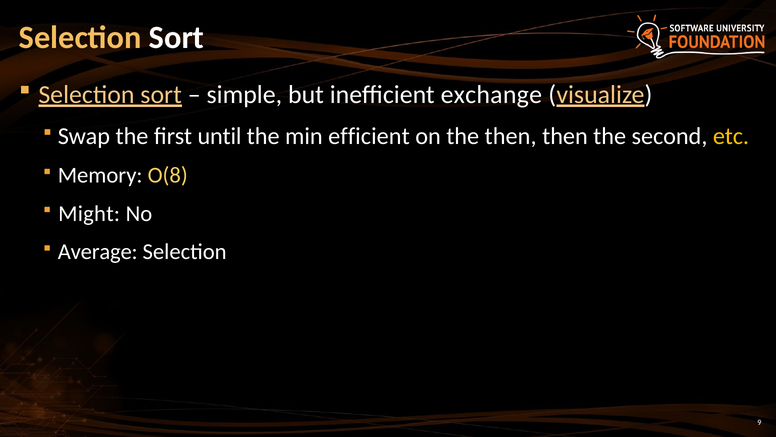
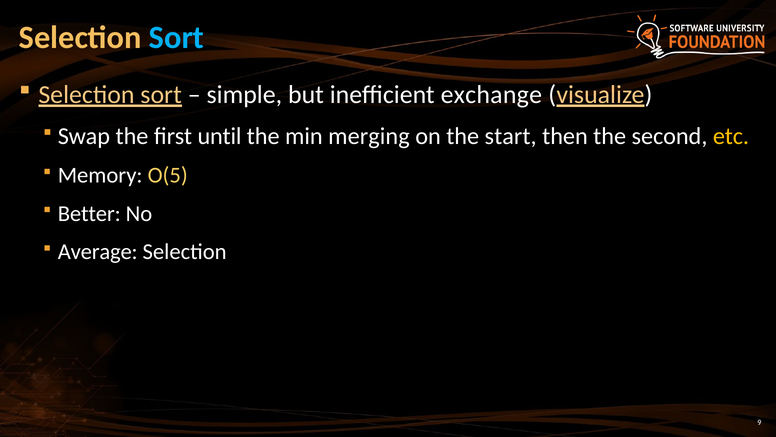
Sort at (177, 38) colour: white -> light blue
efficient: efficient -> merging
the then: then -> start
O(8: O(8 -> O(5
Might: Might -> Better
